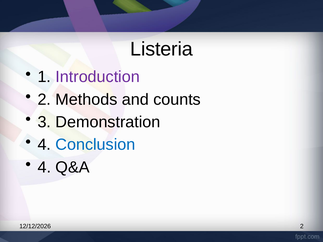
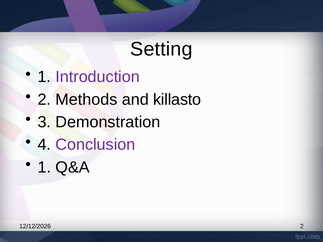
Listeria: Listeria -> Setting
counts: counts -> killasto
Conclusion colour: blue -> purple
4 at (44, 167): 4 -> 1
